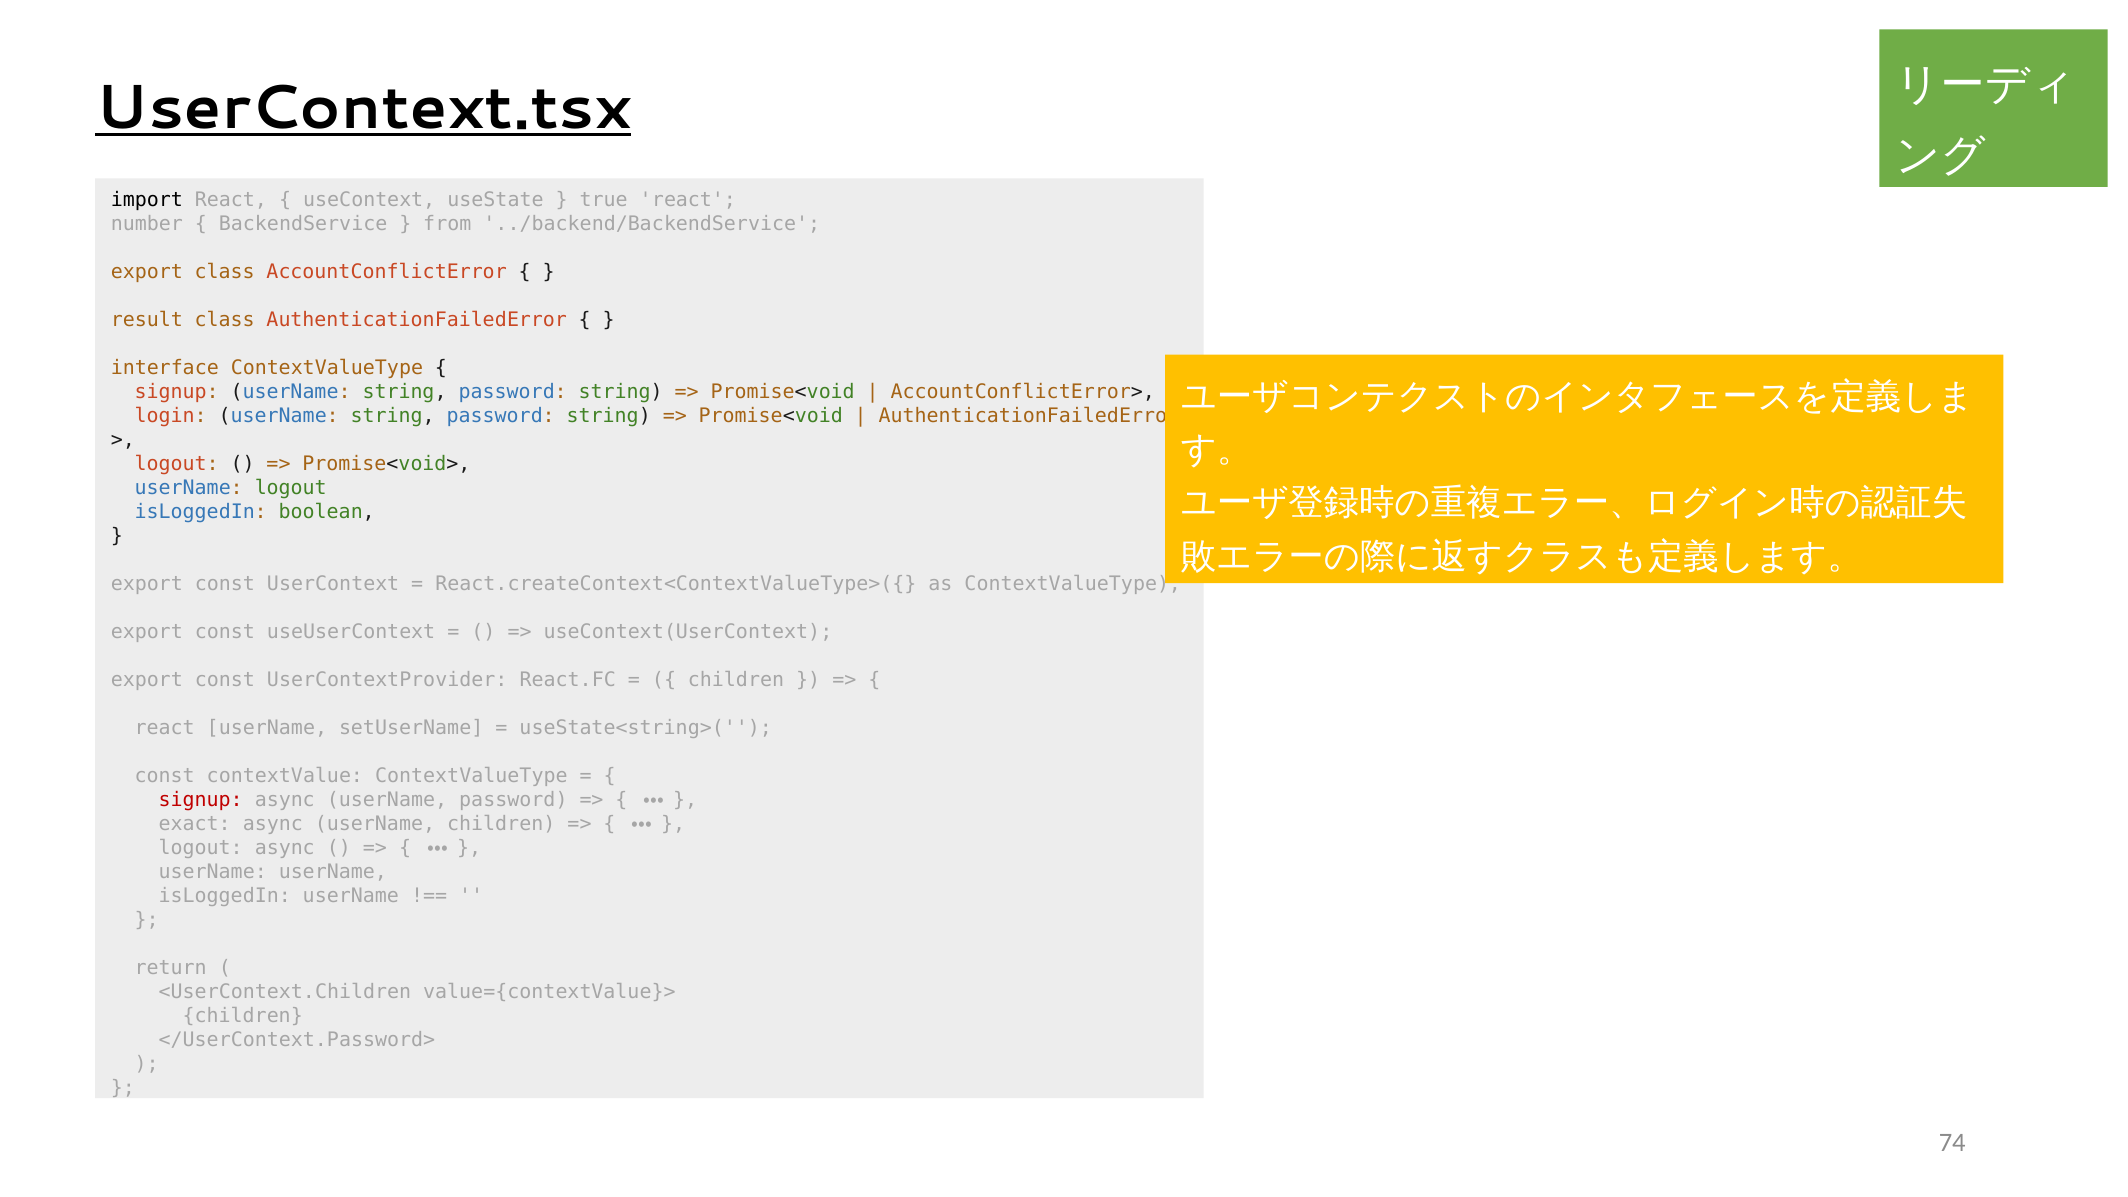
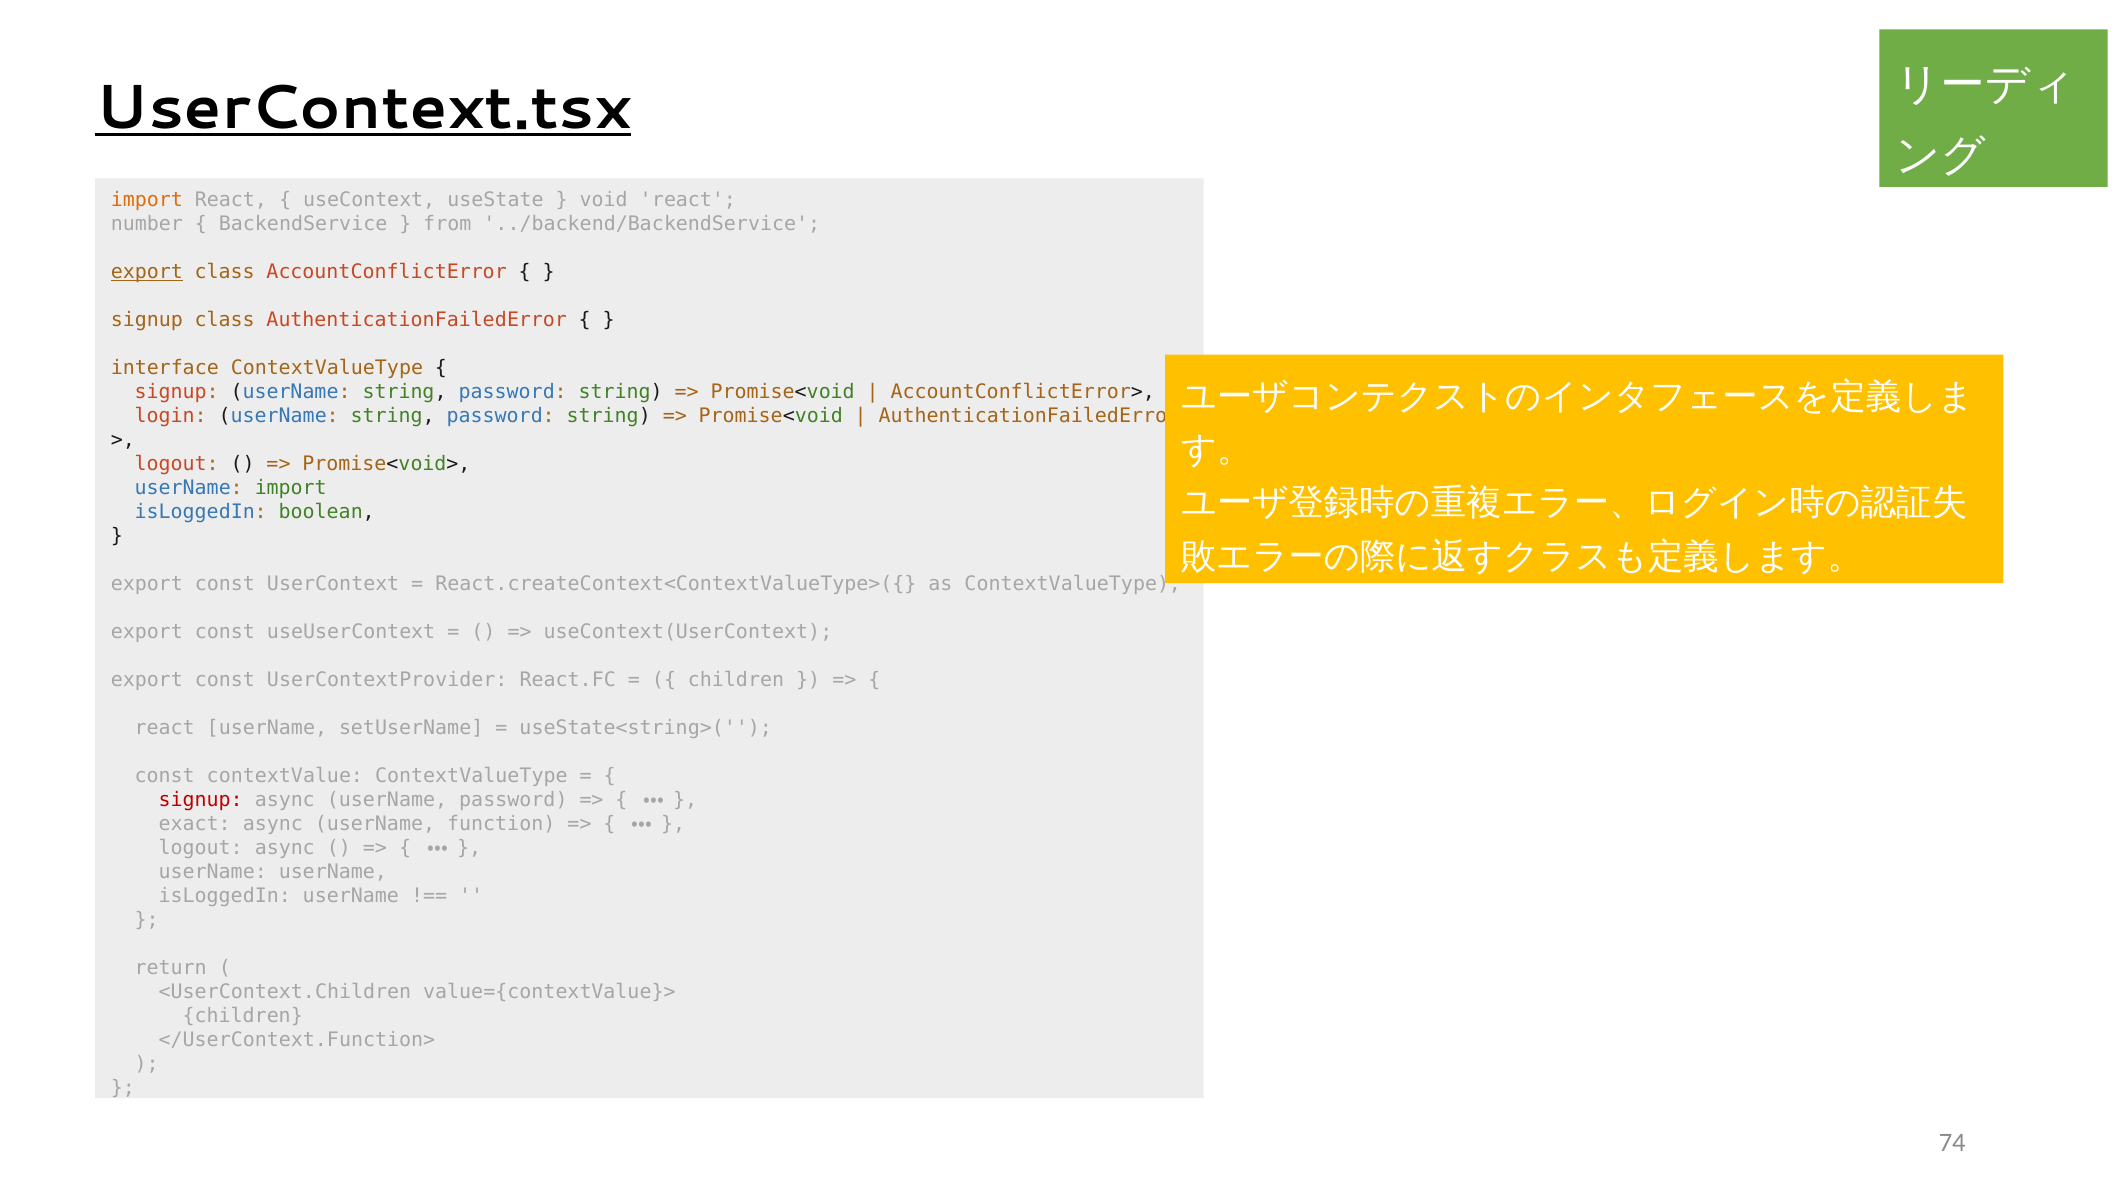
import at (147, 200) colour: black -> orange
true: true -> void
export at (147, 272) underline: none -> present
result at (147, 320): result -> signup
userName logout: logout -> import
userName children: children -> function
</UserContext.Password>: </UserContext.Password> -> </UserContext.Function>
